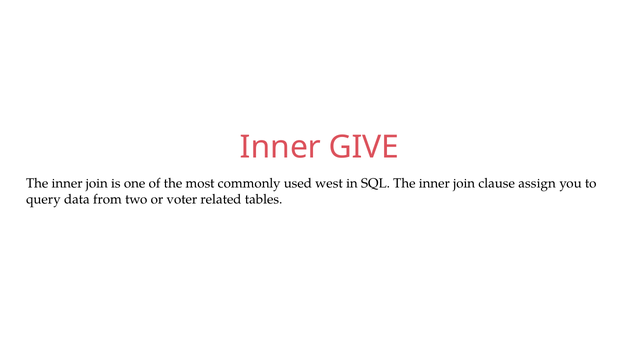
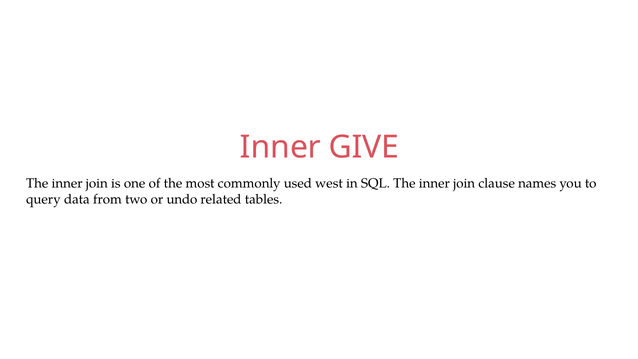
assign: assign -> names
voter: voter -> undo
